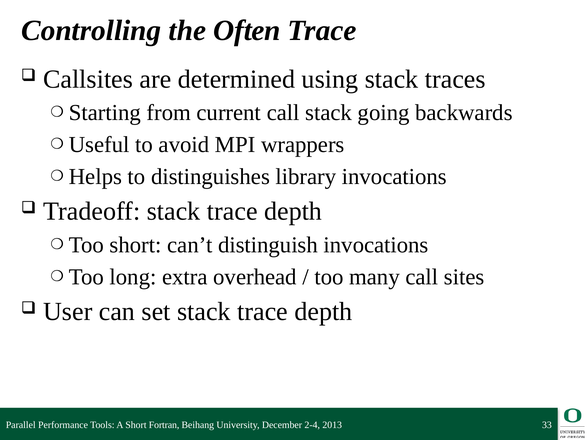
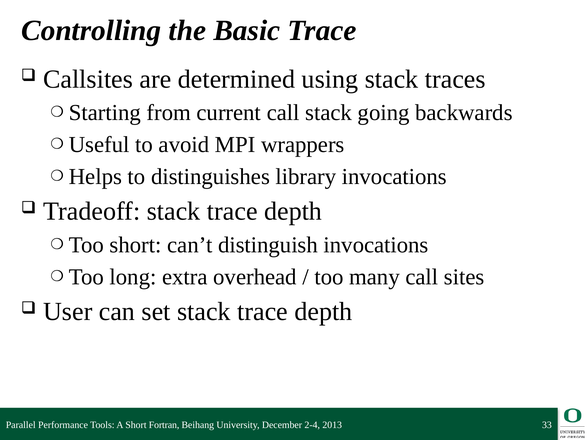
Often: Often -> Basic
